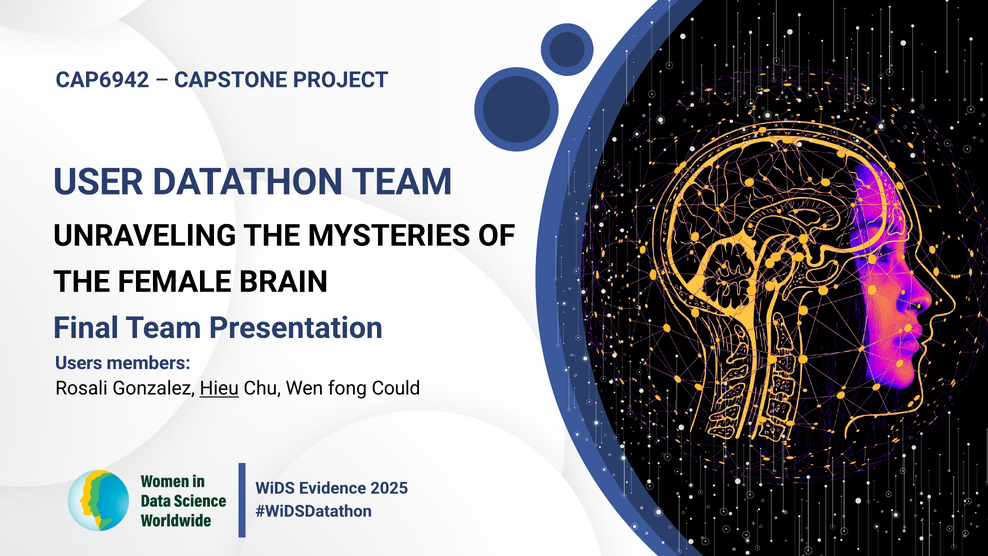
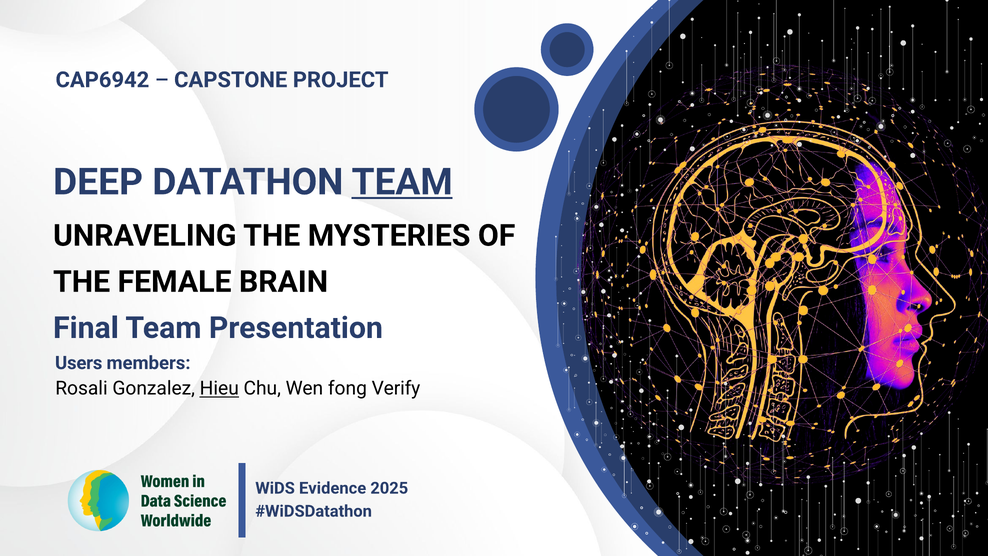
USER: USER -> DEEP
TEAM at (402, 182) underline: none -> present
Could: Could -> Verify
